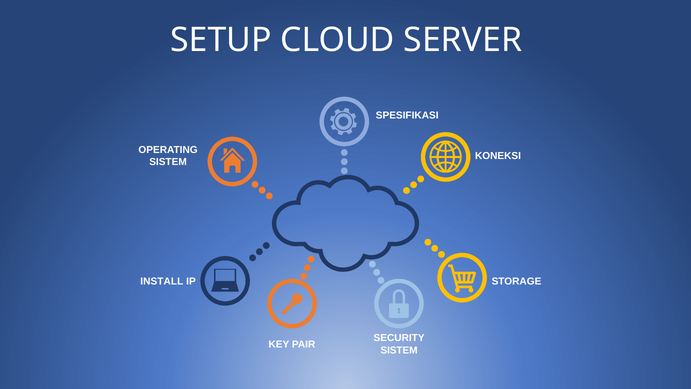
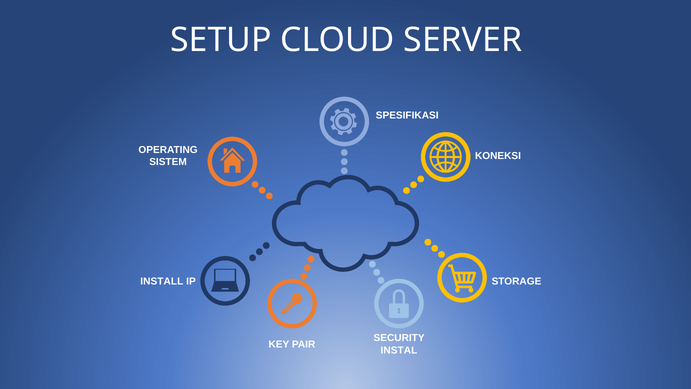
SISTEM at (399, 350): SISTEM -> INSTAL
